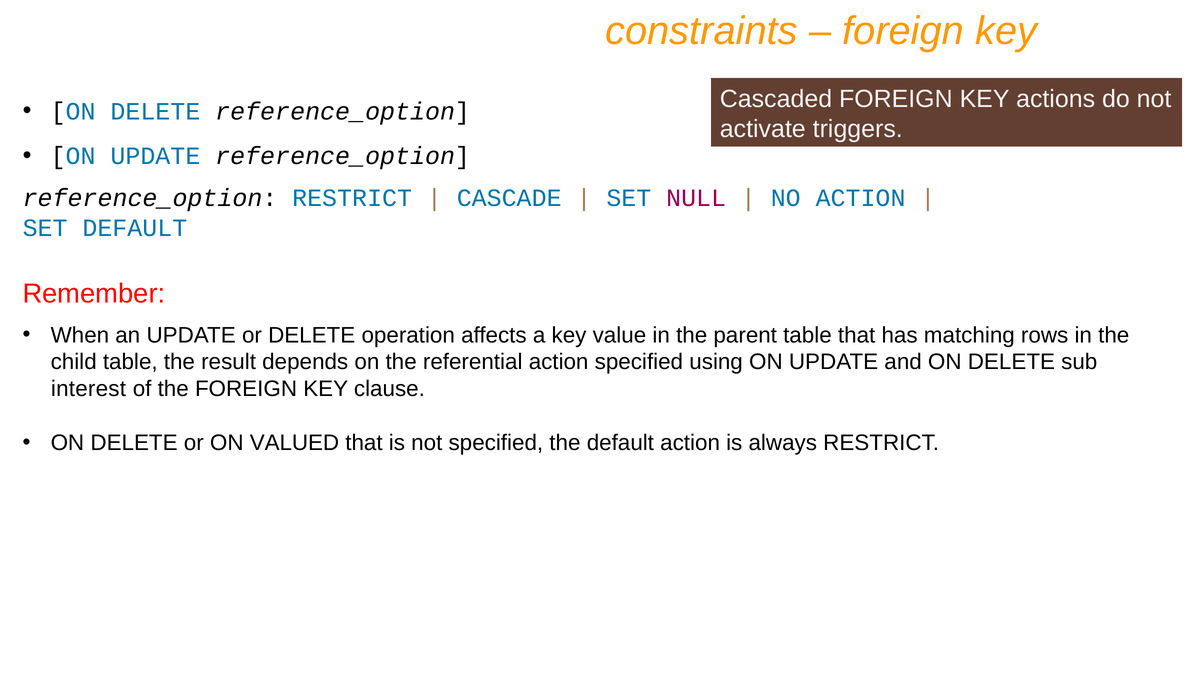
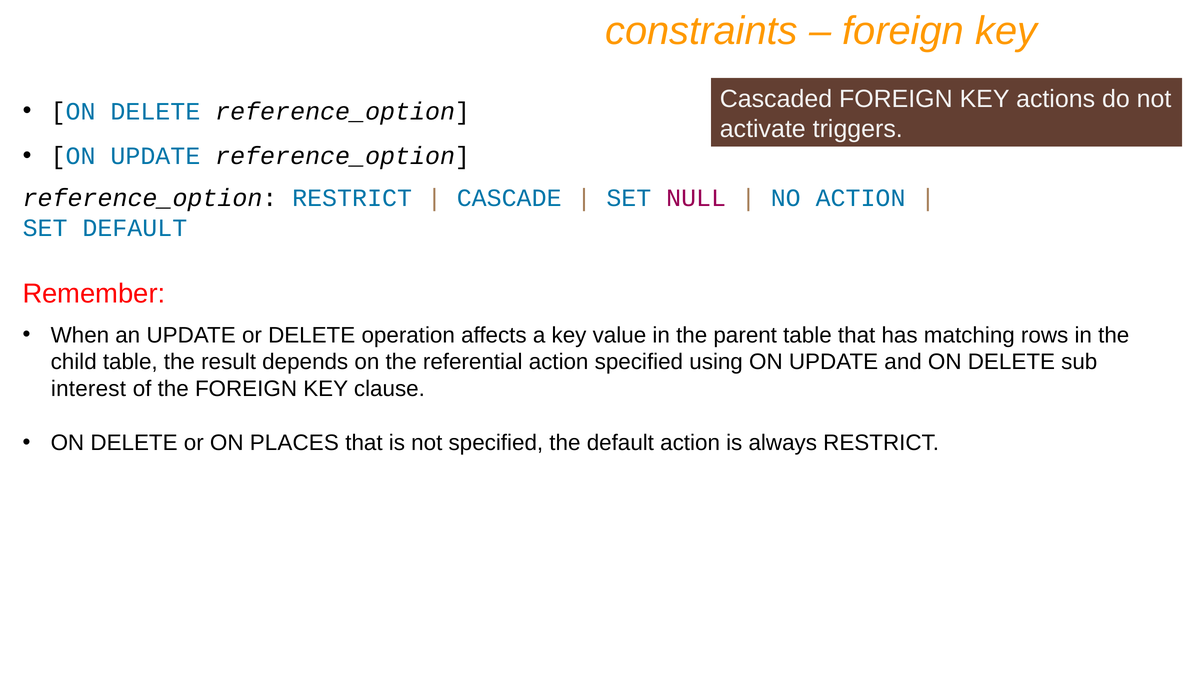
VALUED: VALUED -> PLACES
